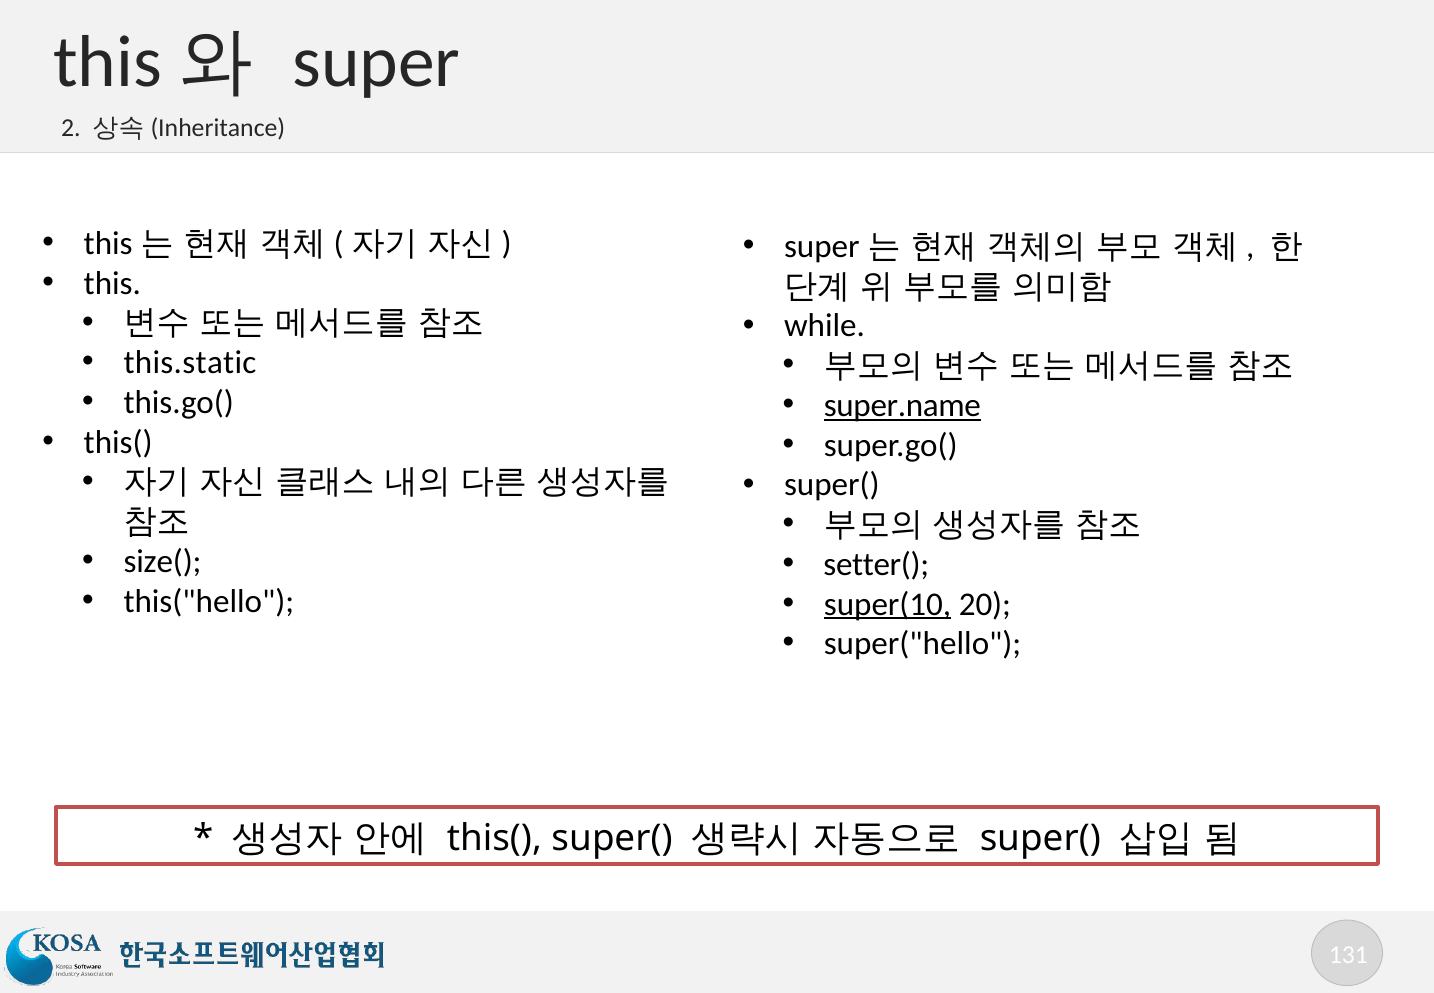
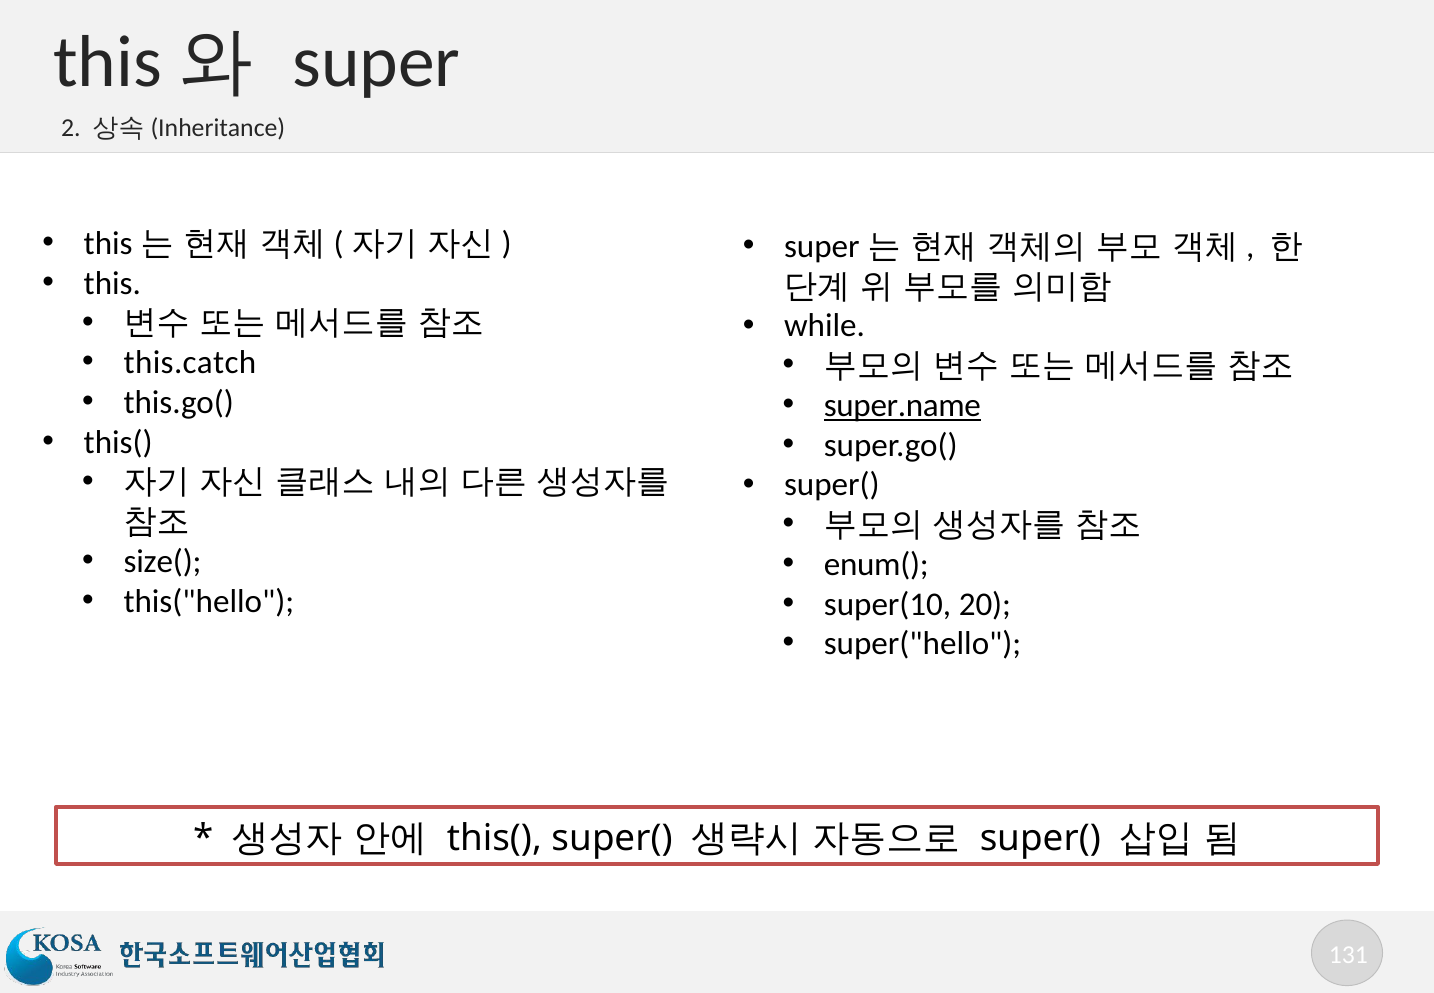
this.static: this.static -> this.catch
setter(: setter( -> enum(
super(10 underline: present -> none
